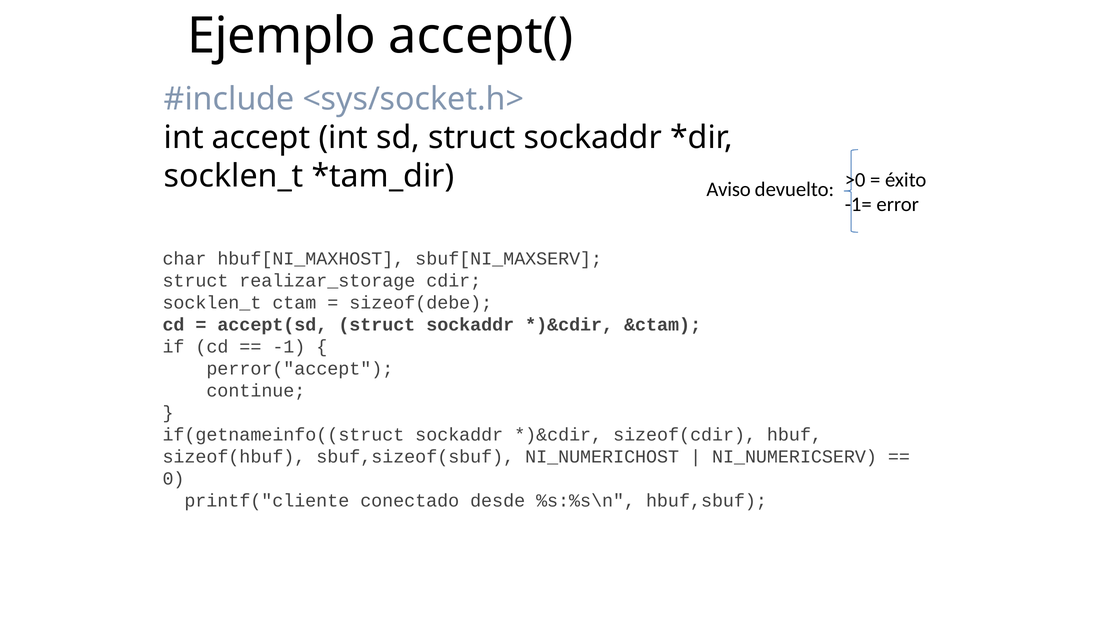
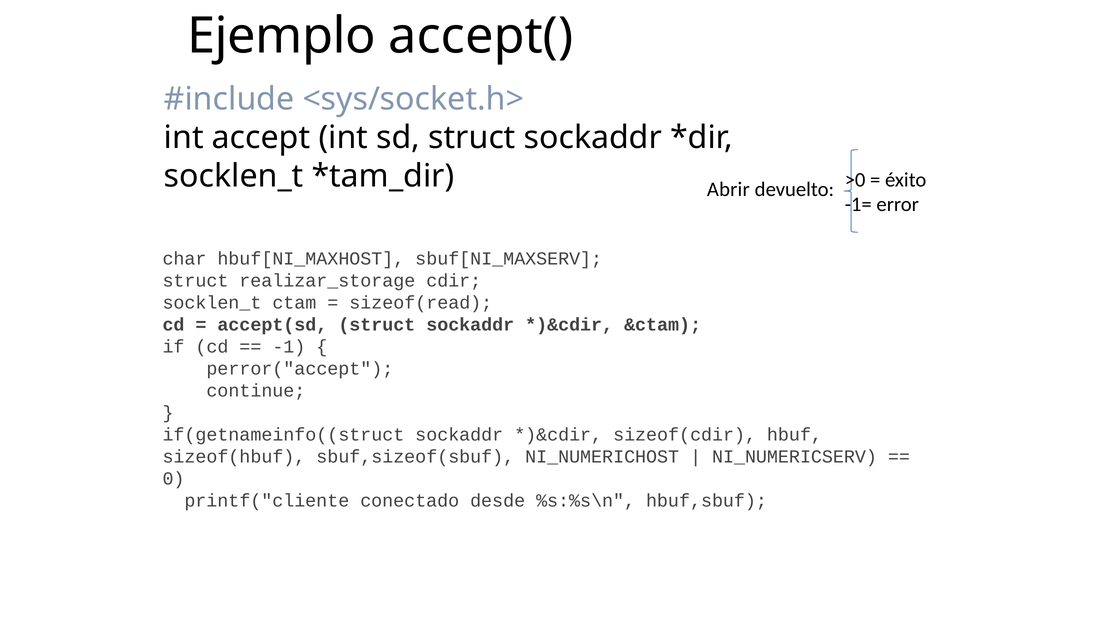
Aviso: Aviso -> Abrir
sizeof(debe: sizeof(debe -> sizeof(read
